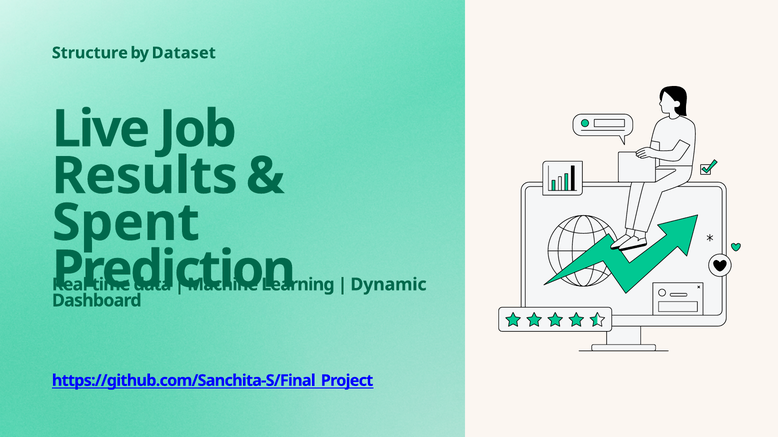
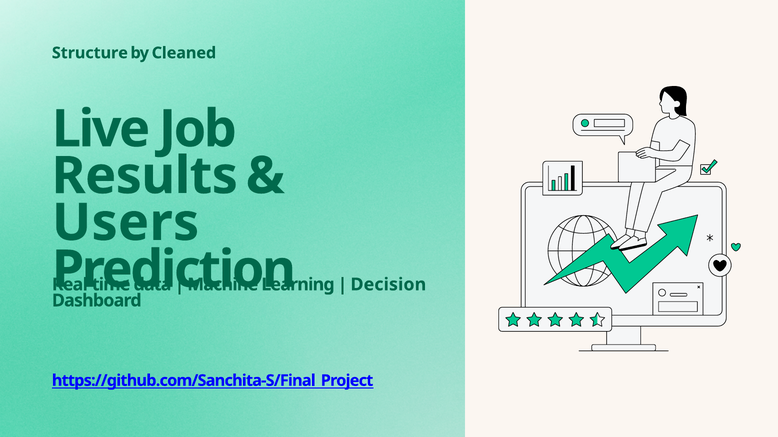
Dataset: Dataset -> Cleaned
Spent: Spent -> Users
Dynamic: Dynamic -> Decision
